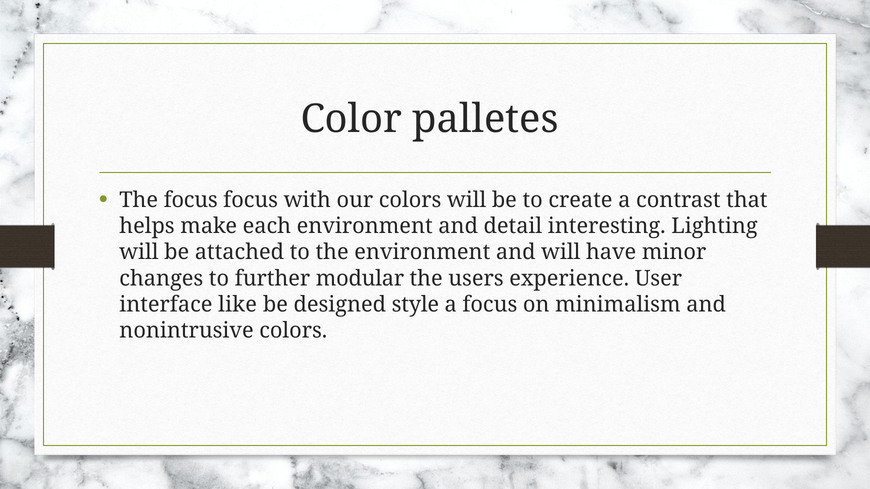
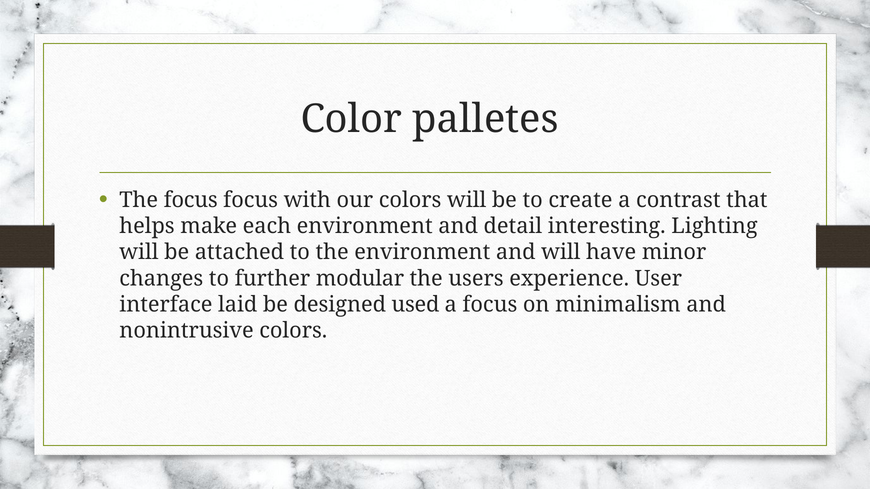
like: like -> laid
style: style -> used
